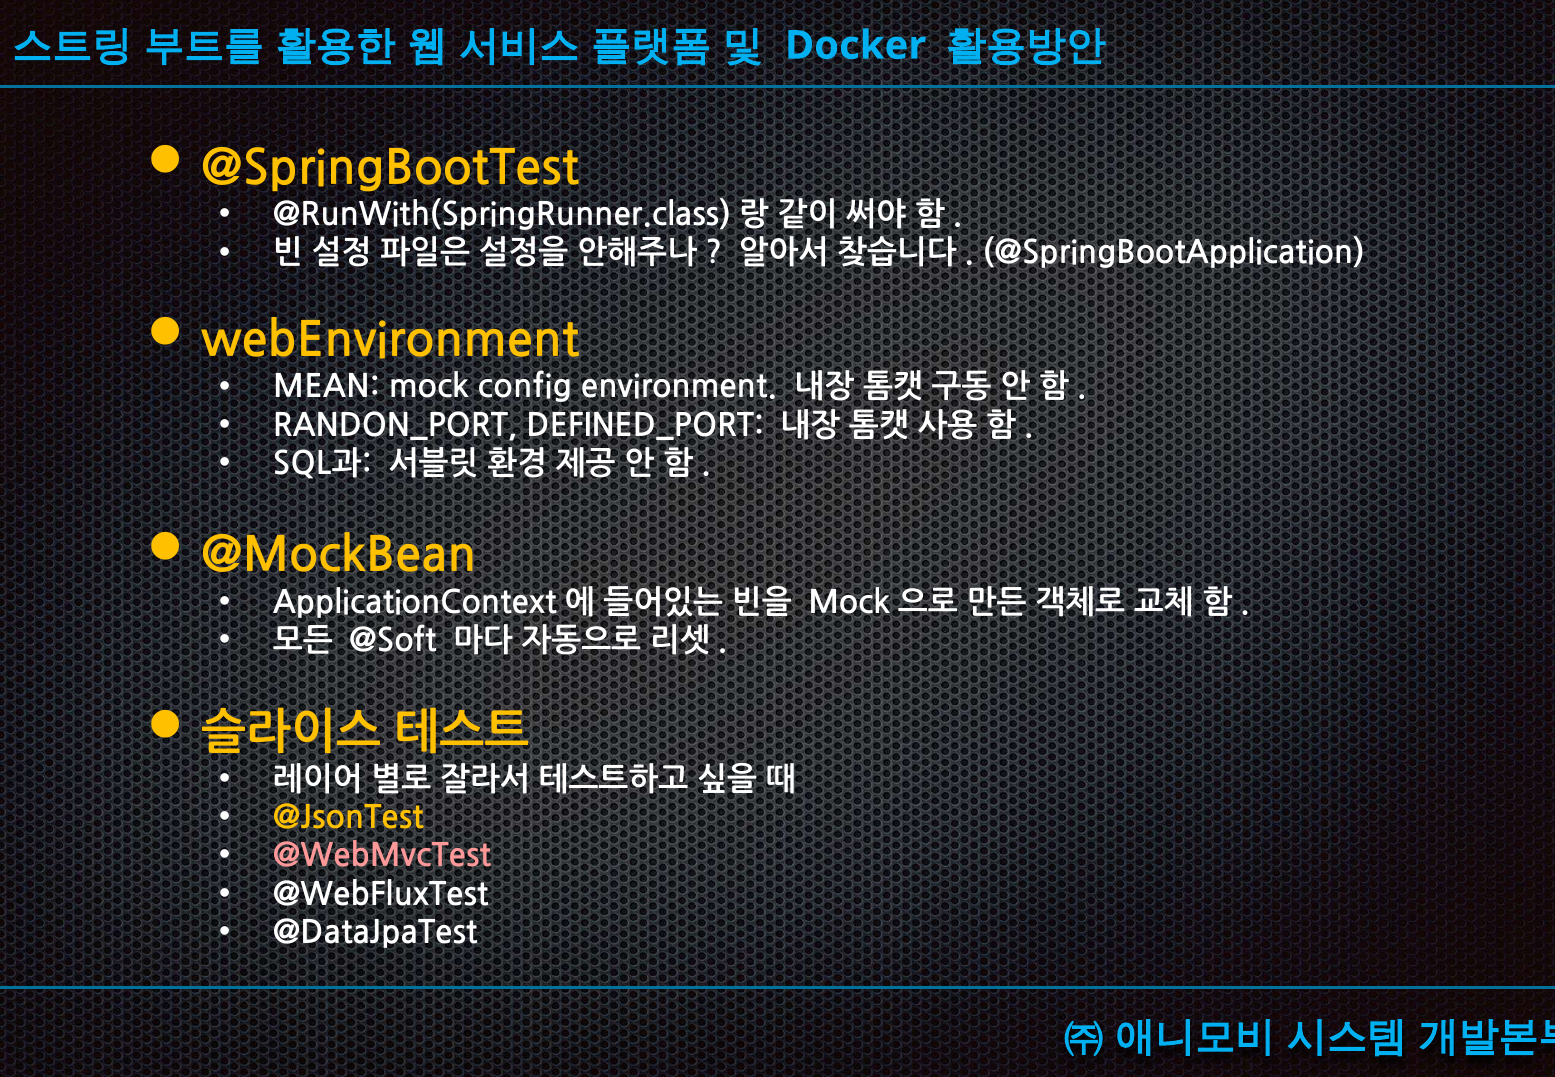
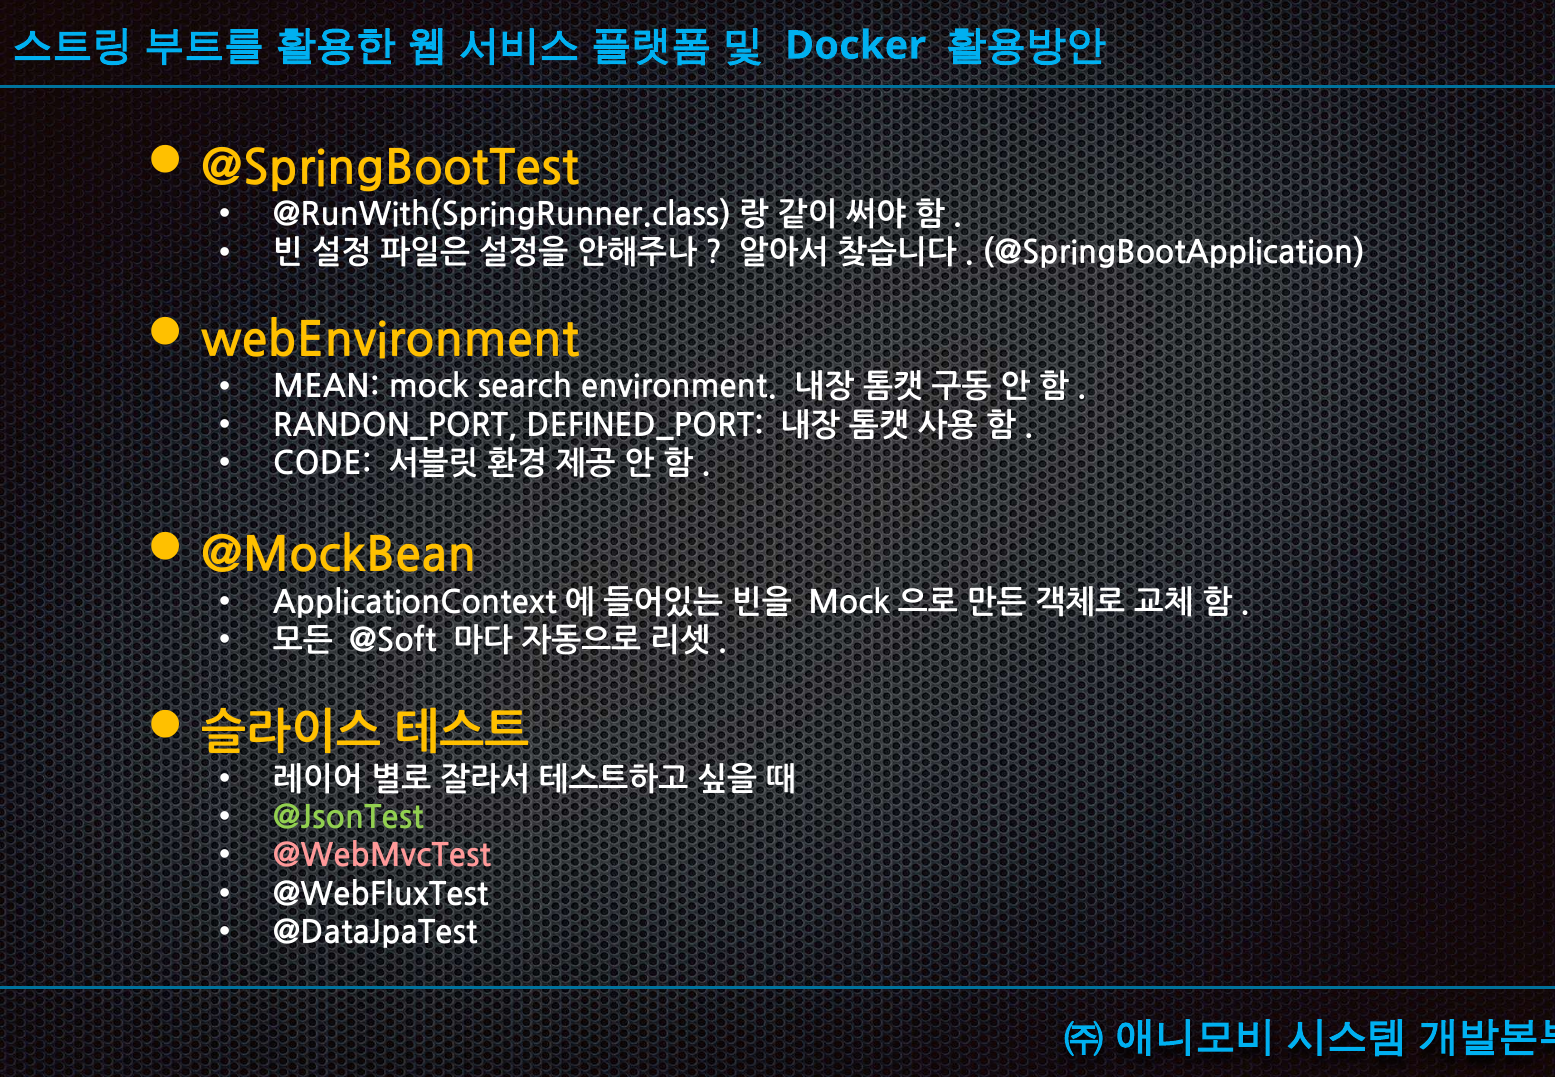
config: config -> search
SQL과: SQL과 -> CODE
@JsonTest colour: yellow -> light green
